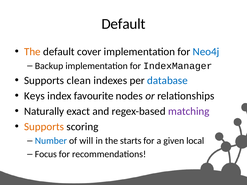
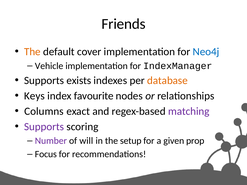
Default at (124, 24): Default -> Friends
Backup: Backup -> Vehicle
clean: clean -> exists
database colour: blue -> orange
Naturally: Naturally -> Columns
Supports at (44, 127) colour: orange -> purple
Number colour: blue -> purple
starts: starts -> setup
local: local -> prop
